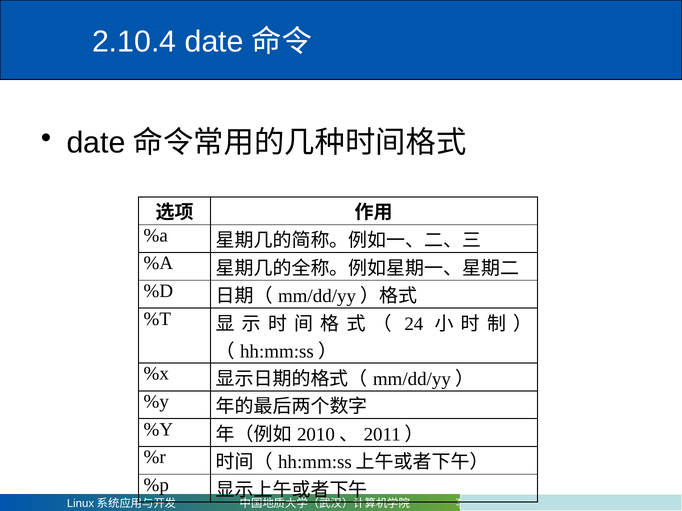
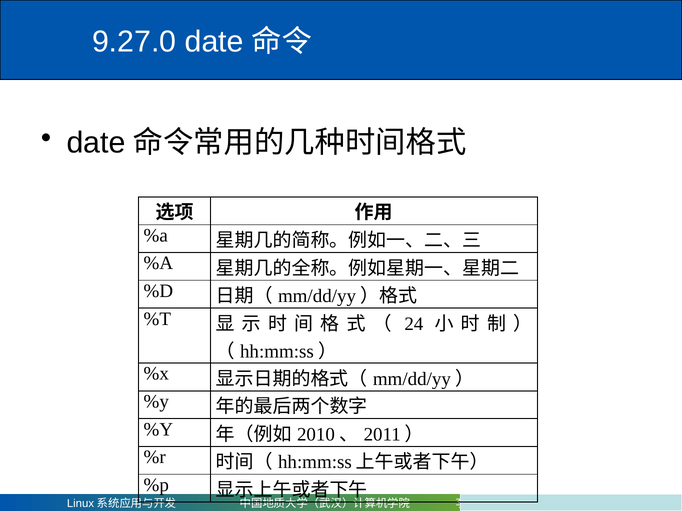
2.10.4: 2.10.4 -> 9.27.0
